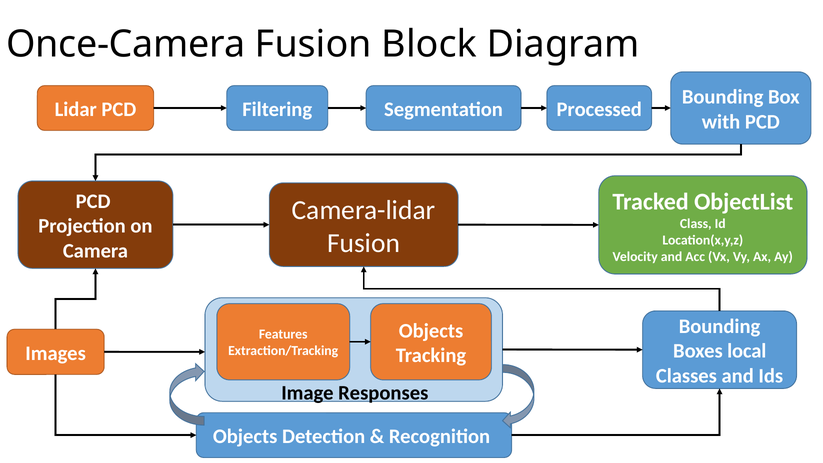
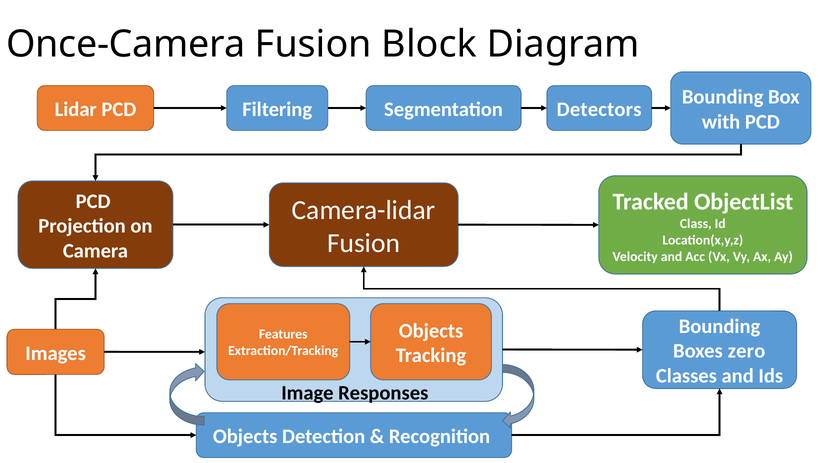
Processed: Processed -> Detectors
local: local -> zero
